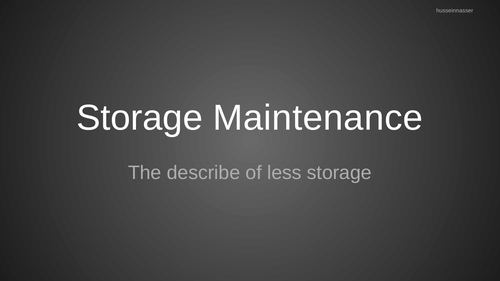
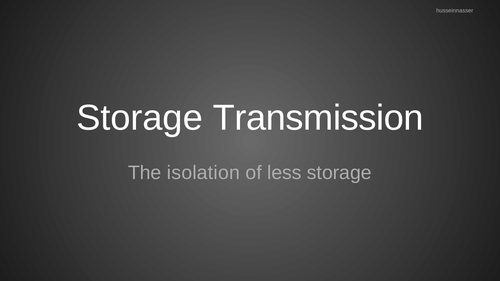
Maintenance: Maintenance -> Transmission
describe: describe -> isolation
